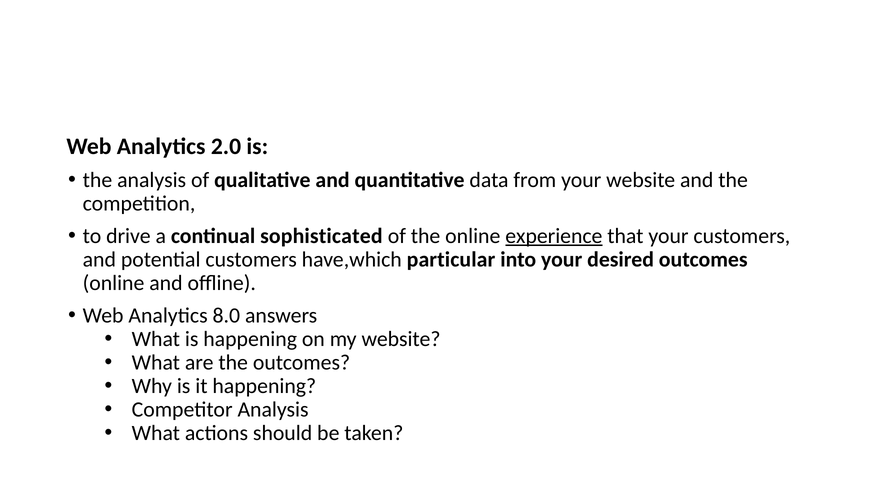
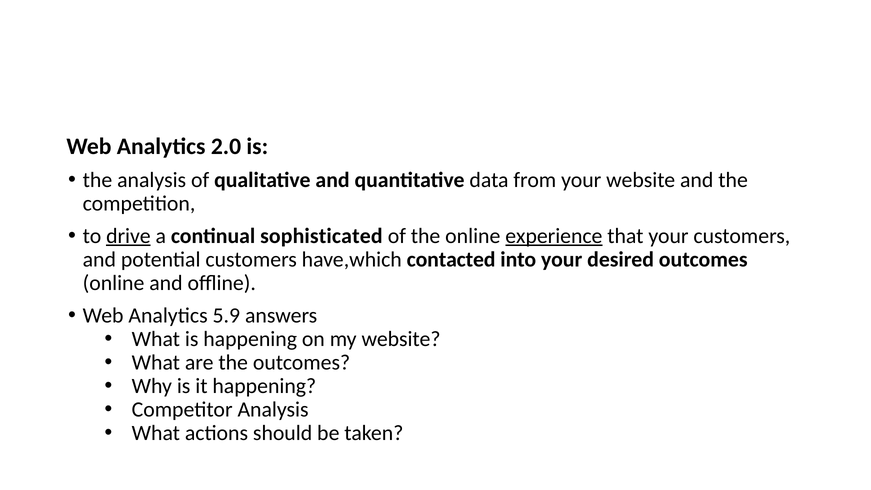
drive underline: none -> present
particular: particular -> contacted
8.0: 8.0 -> 5.9
